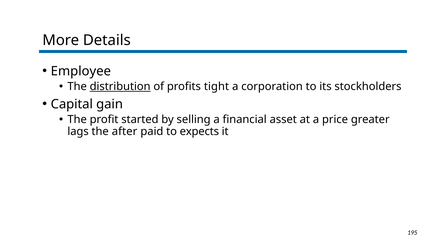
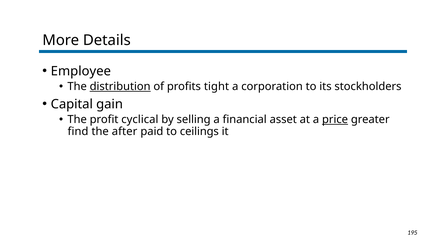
started: started -> cyclical
price underline: none -> present
lags: lags -> find
expects: expects -> ceilings
